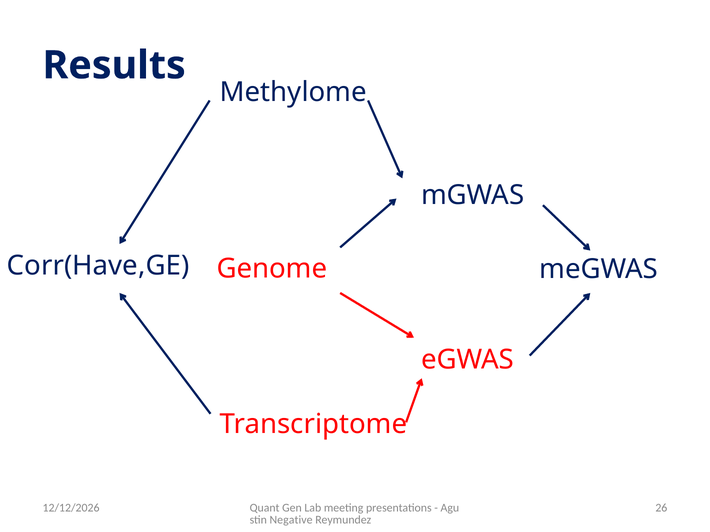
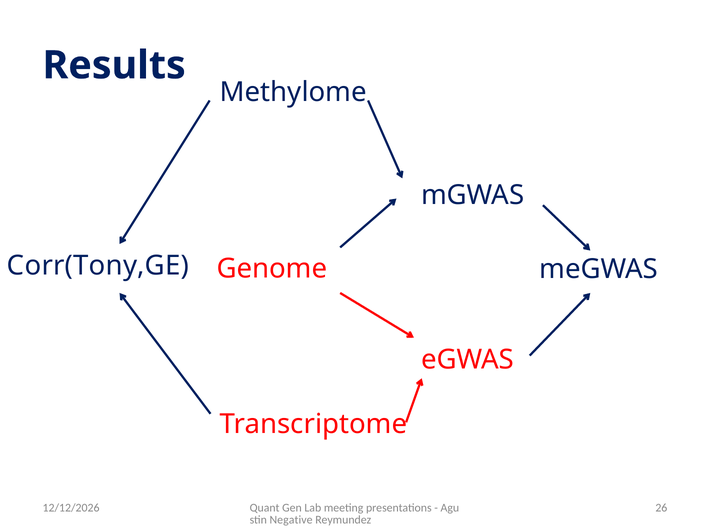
Corr(Have,GE: Corr(Have,GE -> Corr(Tony,GE
